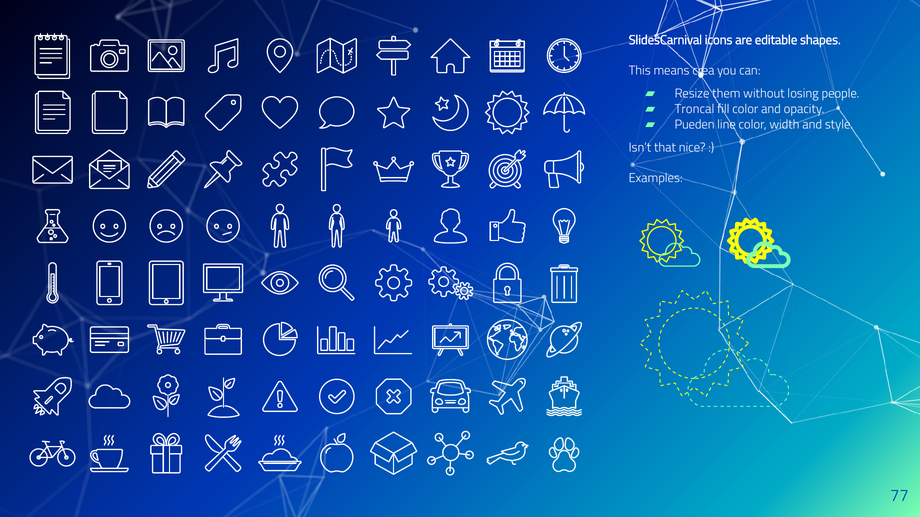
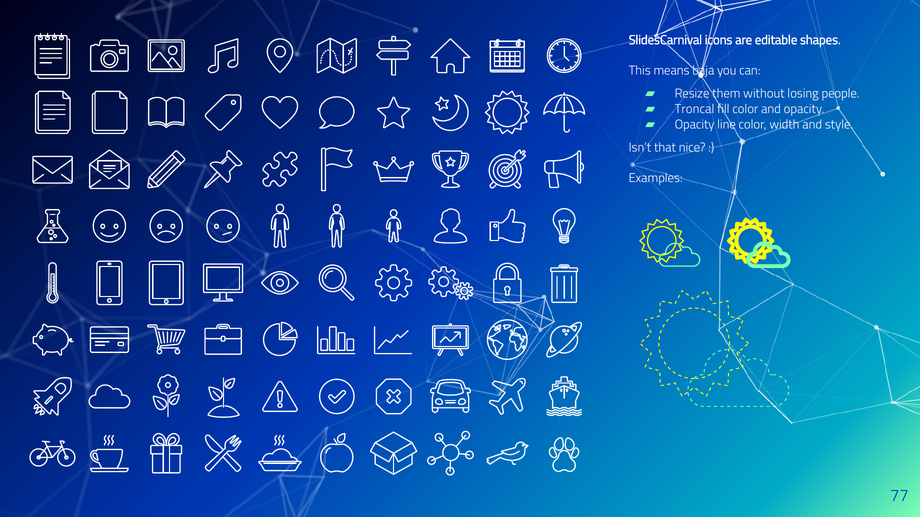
crea: crea -> baja
Pueden at (695, 124): Pueden -> Opacity
